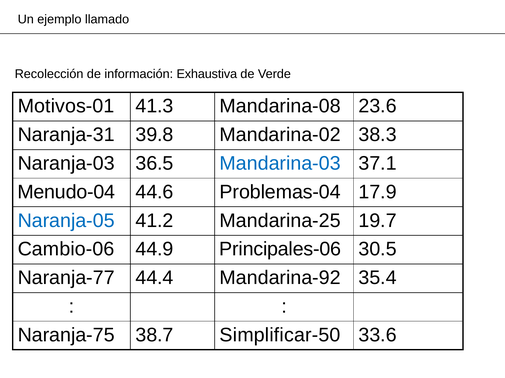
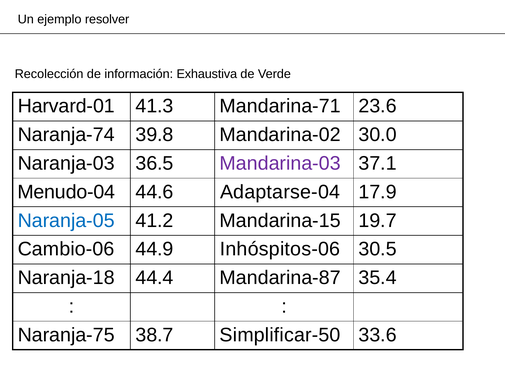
llamado: llamado -> resolver
Motivos-01: Motivos-01 -> Harvard-01
Mandarina-08: Mandarina-08 -> Mandarina-71
Naranja-31: Naranja-31 -> Naranja-74
38.3: 38.3 -> 30.0
Mandarina-03 colour: blue -> purple
Problemas-04: Problemas-04 -> Adaptarse-04
Mandarina-25: Mandarina-25 -> Mandarina-15
Principales-06: Principales-06 -> Inhóspitos-06
Naranja-77: Naranja-77 -> Naranja-18
Mandarina-92: Mandarina-92 -> Mandarina-87
